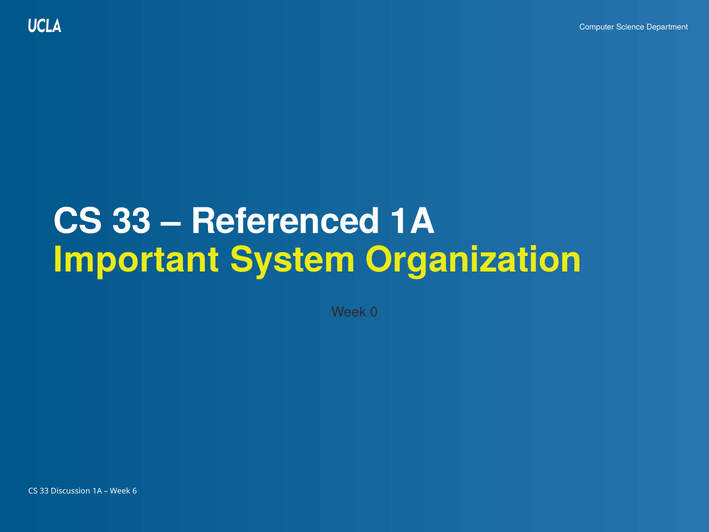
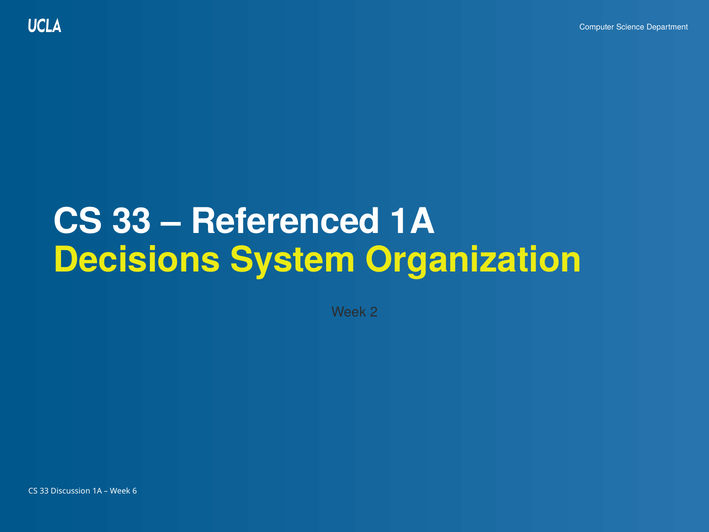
Important: Important -> Decisions
0: 0 -> 2
